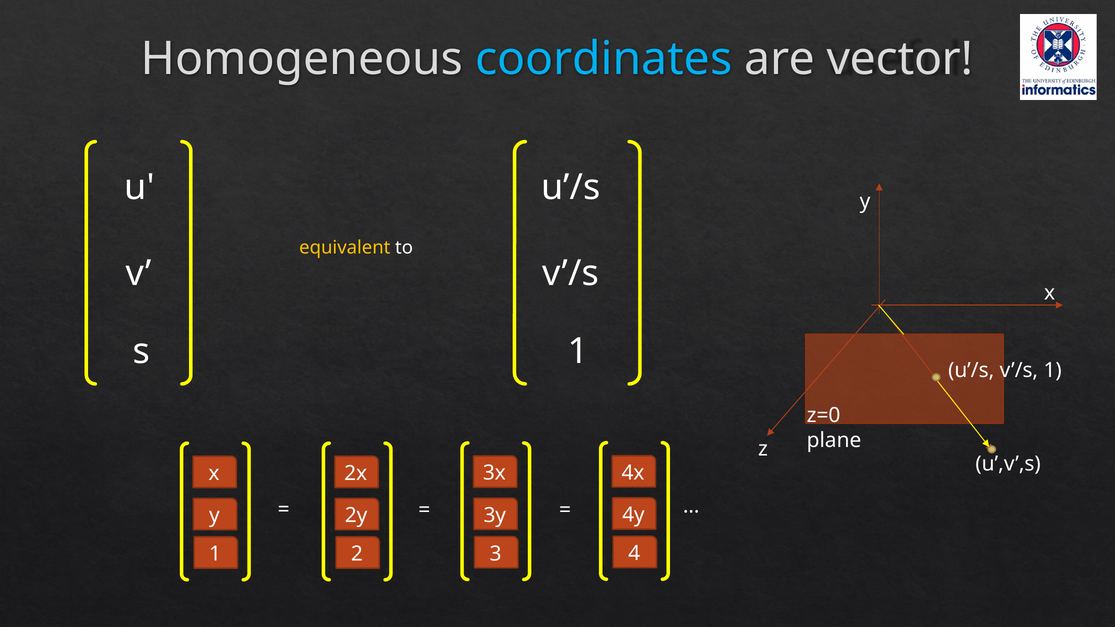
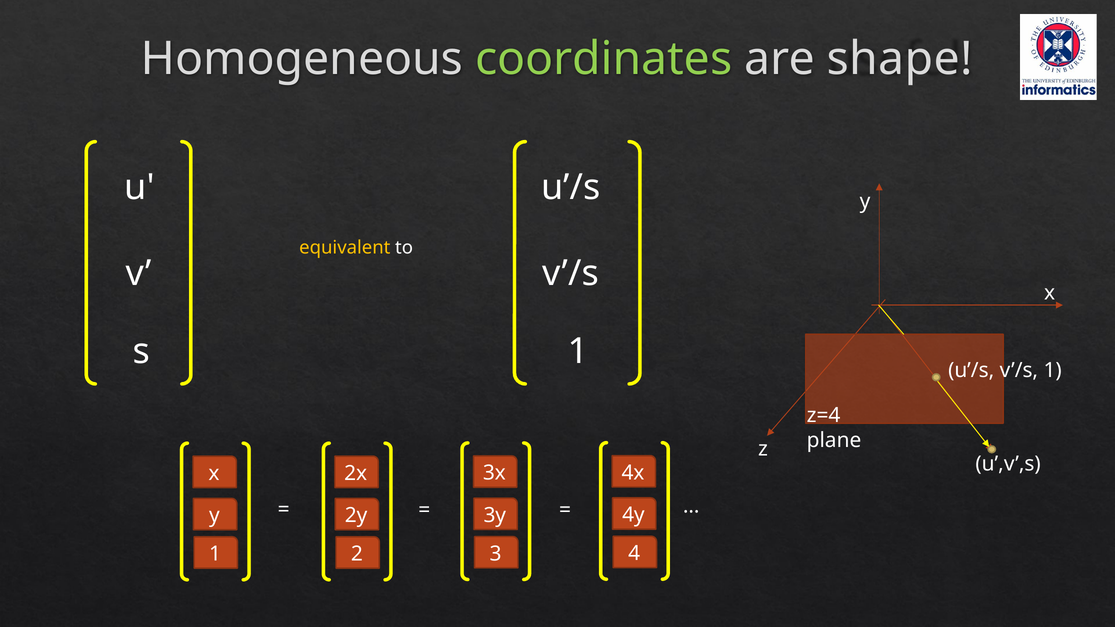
coordinates colour: light blue -> light green
vector: vector -> shape
z=0: z=0 -> z=4
